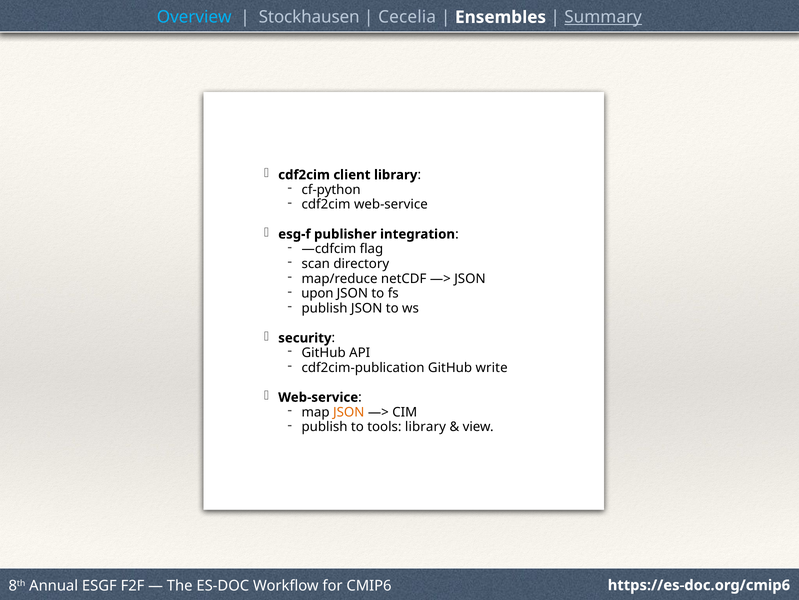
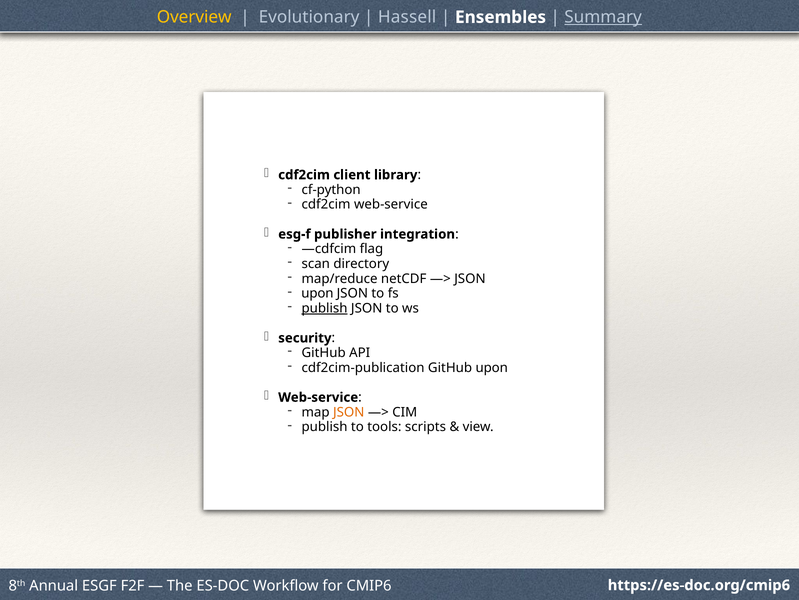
Overview colour: light blue -> yellow
Stockhausen: Stockhausen -> Evolutionary
Cecelia: Cecelia -> Hassell
publish at (325, 308) underline: none -> present
GitHub write: write -> upon
tools library: library -> scripts
